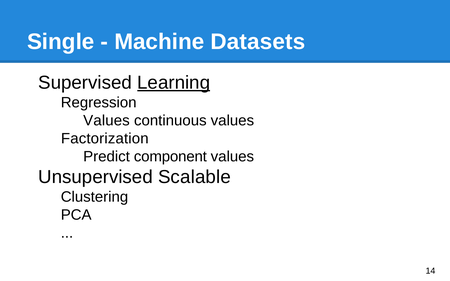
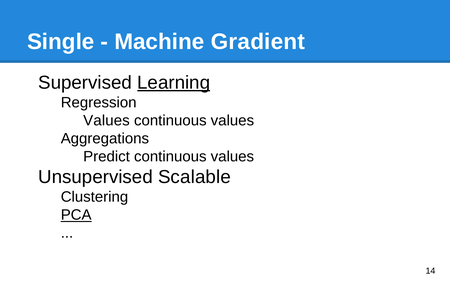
Datasets: Datasets -> Gradient
Factorization: Factorization -> Aggregations
Predict component: component -> continuous
PCA underline: none -> present
